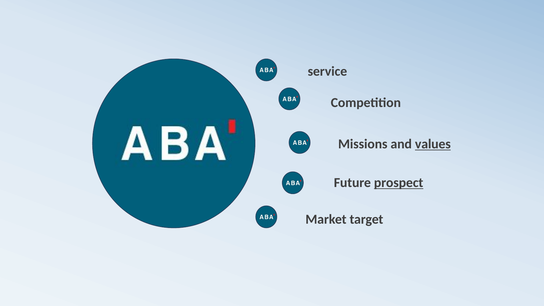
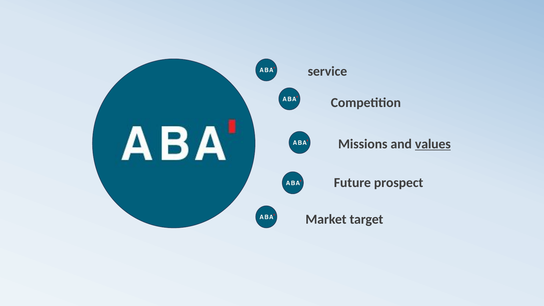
prospect underline: present -> none
